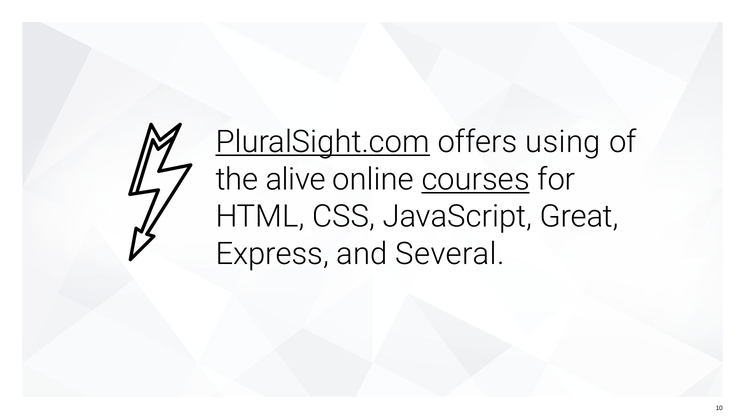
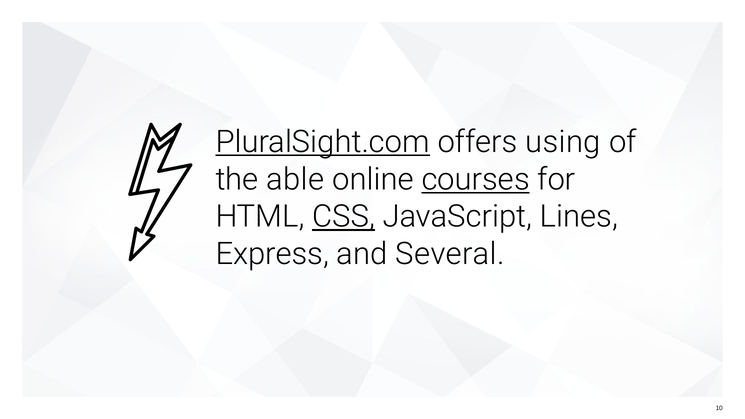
alive: alive -> able
CSS underline: none -> present
Great: Great -> Lines
